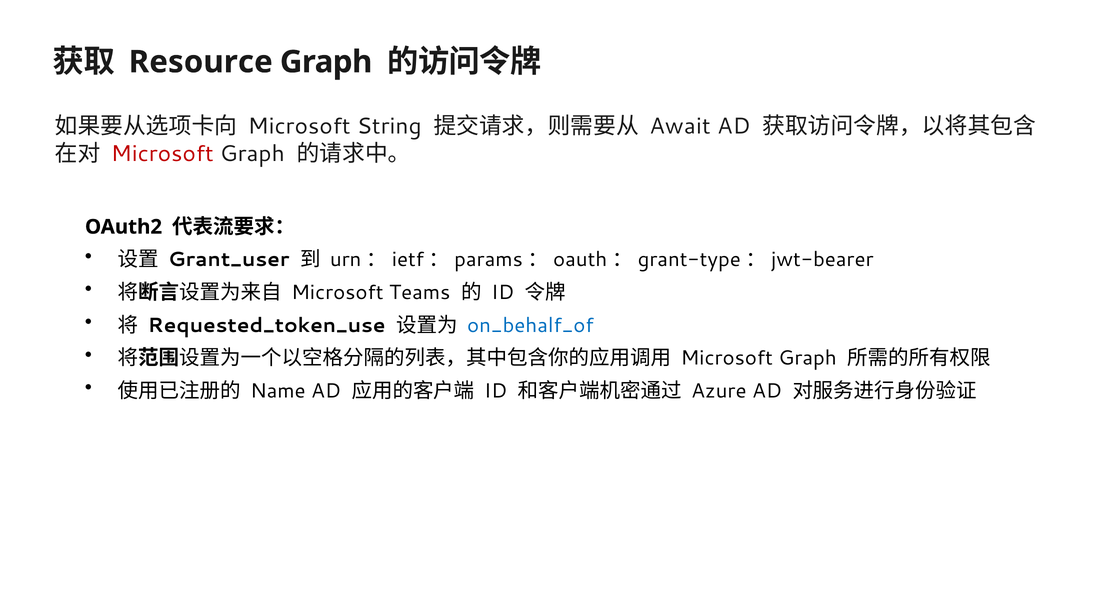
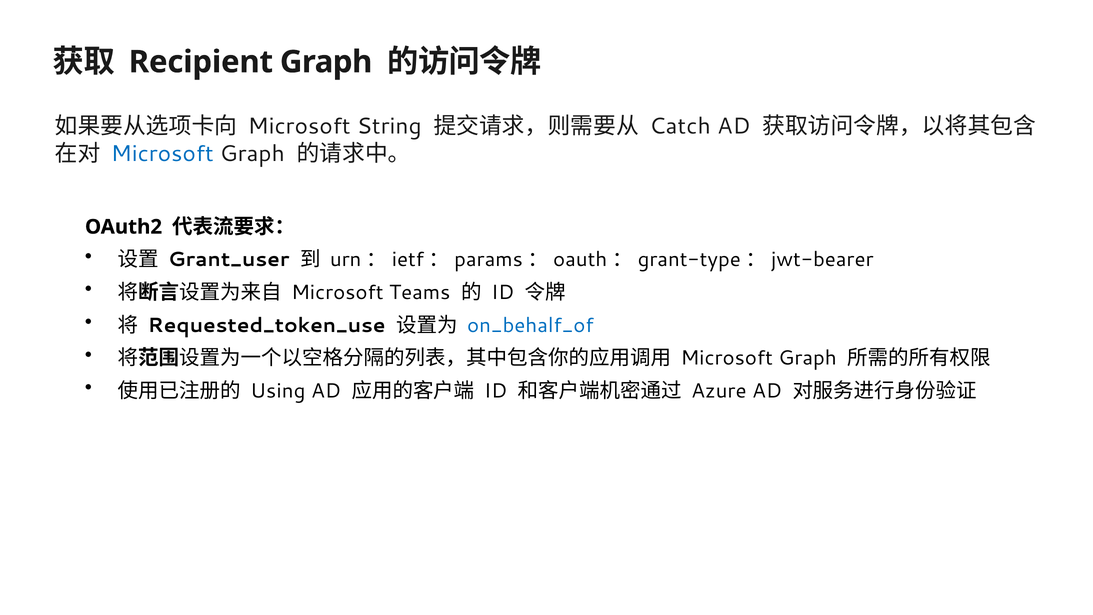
Resource: Resource -> Recipient
Await: Await -> Catch
Microsoft at (162, 154) colour: red -> blue
Name: Name -> Using
